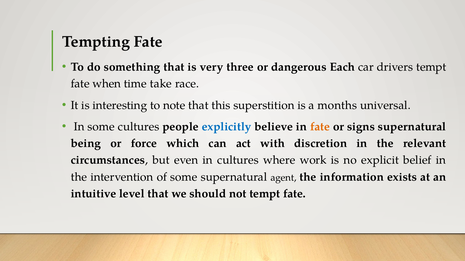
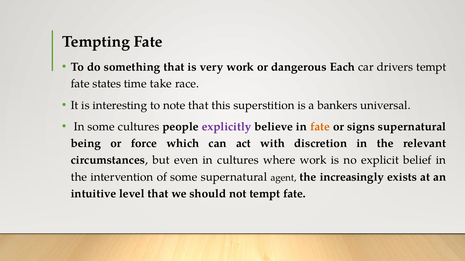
very three: three -> work
when: when -> states
months: months -> bankers
explicitly colour: blue -> purple
information: information -> increasingly
